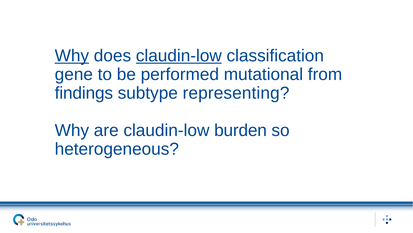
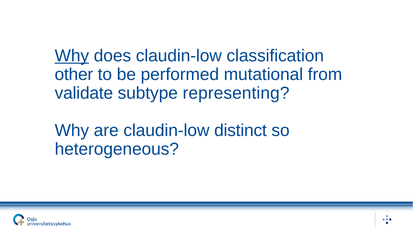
claudin-low at (179, 56) underline: present -> none
gene: gene -> other
findings: findings -> validate
burden: burden -> distinct
